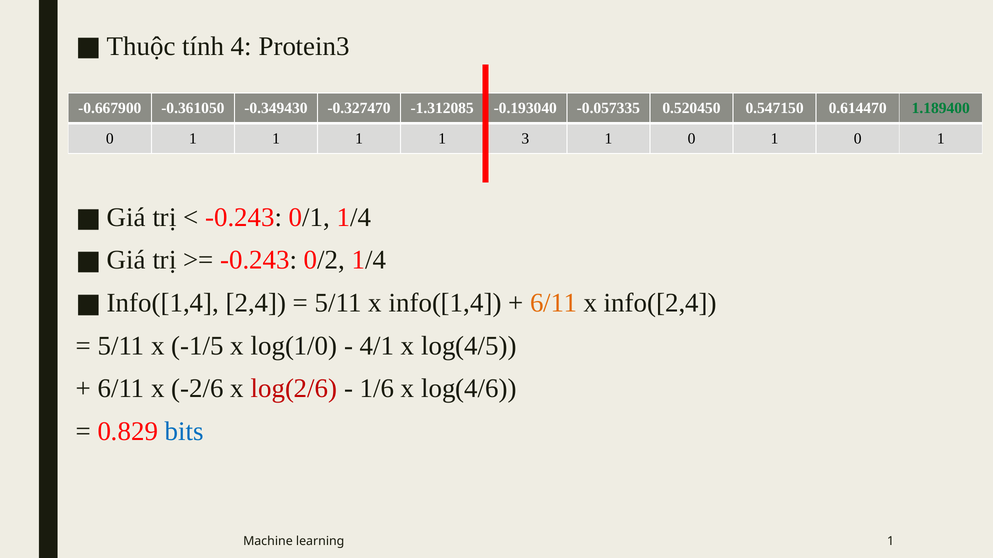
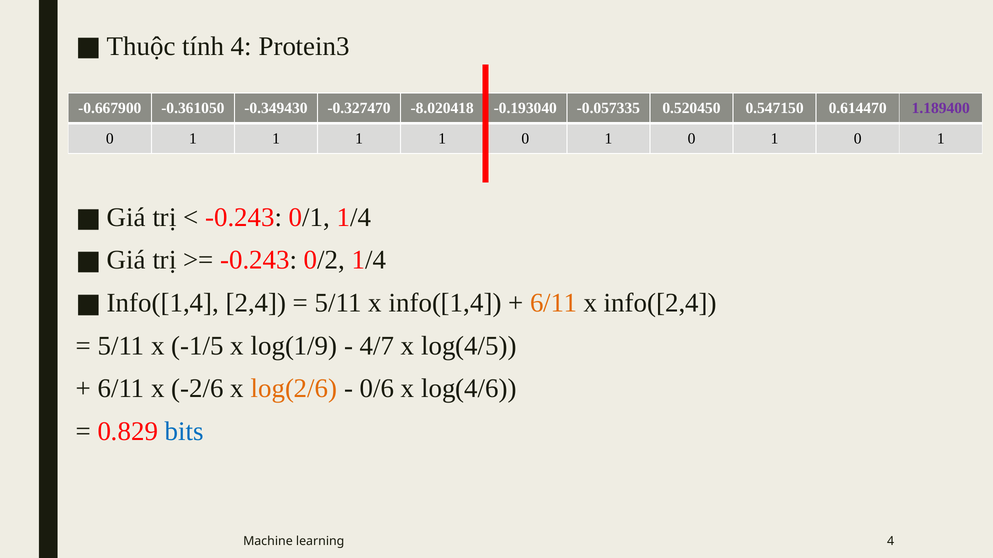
-1.312085: -1.312085 -> -8.020418
1.189400 colour: green -> purple
1 1 3: 3 -> 0
log(1/0: log(1/0 -> log(1/9
4/1: 4/1 -> 4/7
log(2/6 colour: red -> orange
1/6: 1/6 -> 0/6
learning 1: 1 -> 4
